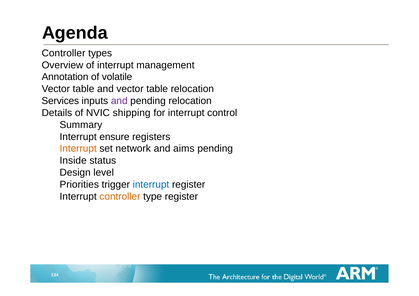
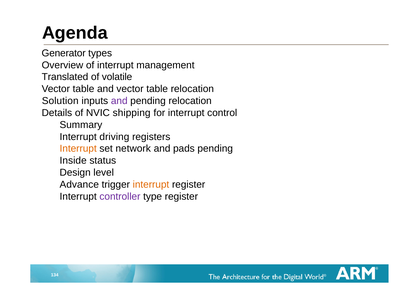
Controller at (64, 53): Controller -> Generator
Annotation: Annotation -> Translated
Services: Services -> Solution
ensure: ensure -> driving
aims: aims -> pads
Priorities: Priorities -> Advance
interrupt at (151, 185) colour: blue -> orange
controller at (120, 196) colour: orange -> purple
